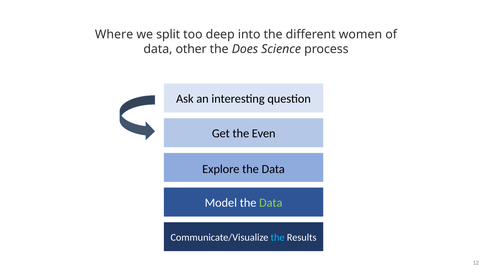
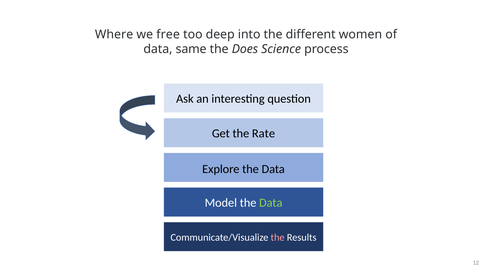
split: split -> free
other: other -> same
Even: Even -> Rate
the at (278, 237) colour: light blue -> pink
